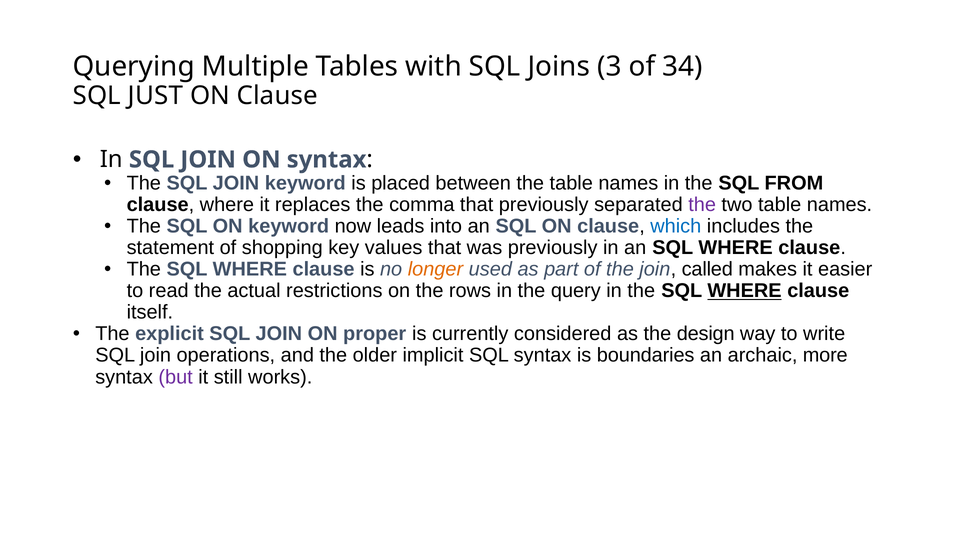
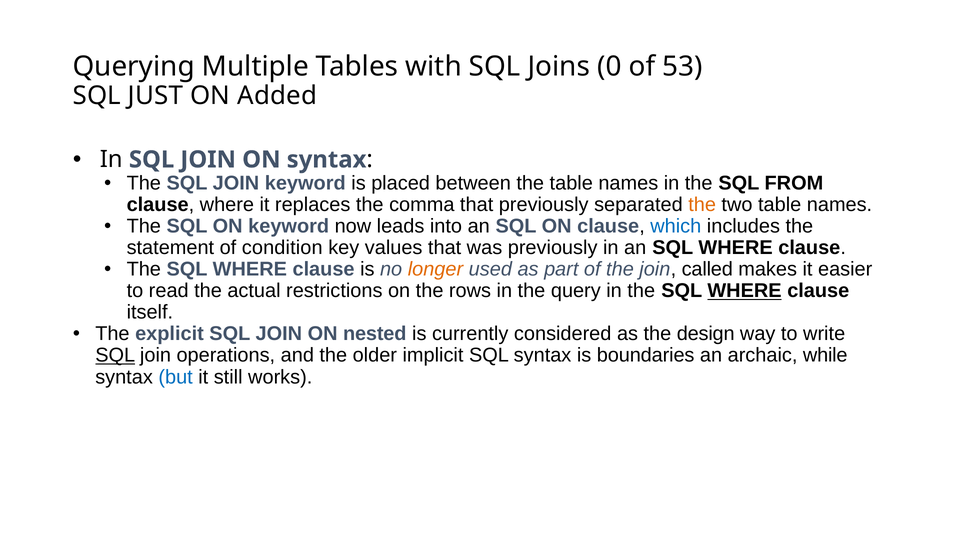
3: 3 -> 0
34: 34 -> 53
Clause at (277, 95): Clause -> Added
the at (702, 205) colour: purple -> orange
shopping: shopping -> condition
proper: proper -> nested
SQL at (115, 355) underline: none -> present
more: more -> while
but colour: purple -> blue
